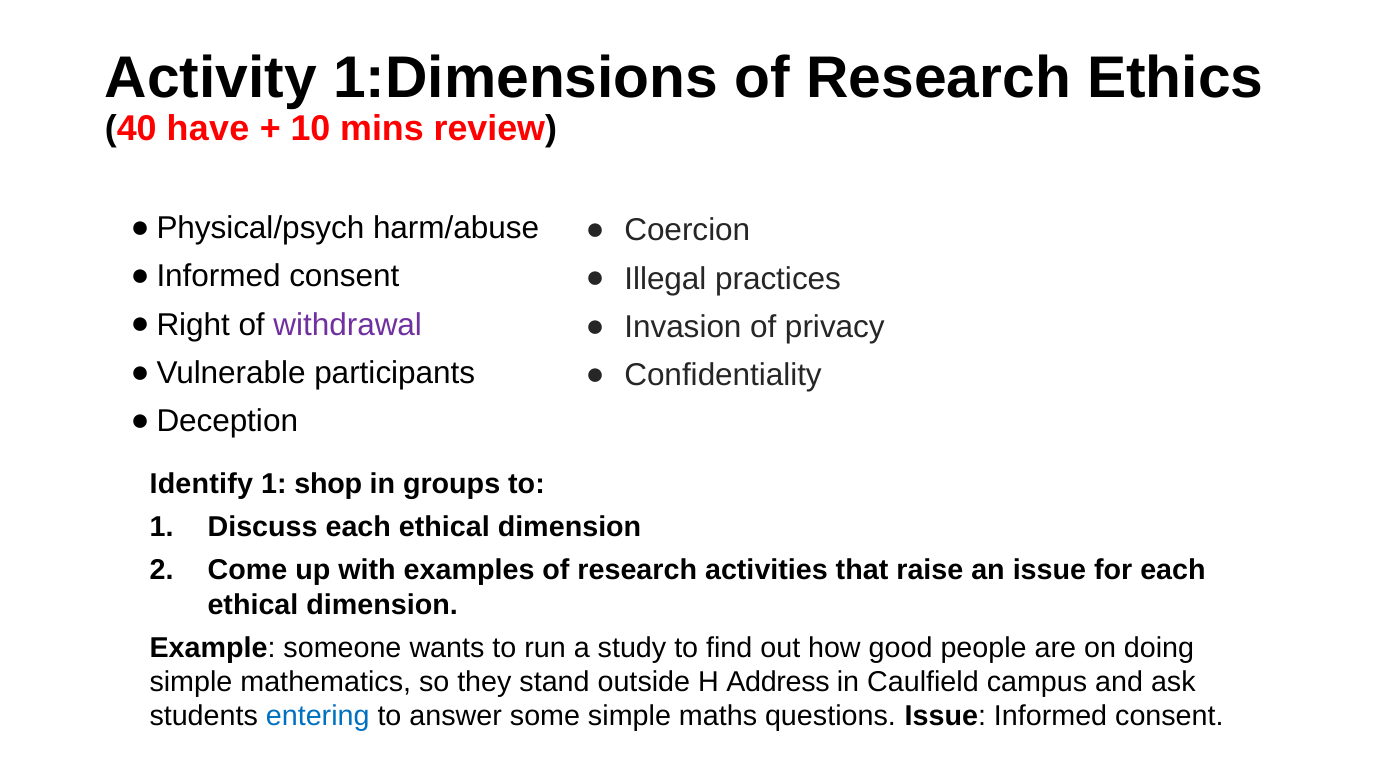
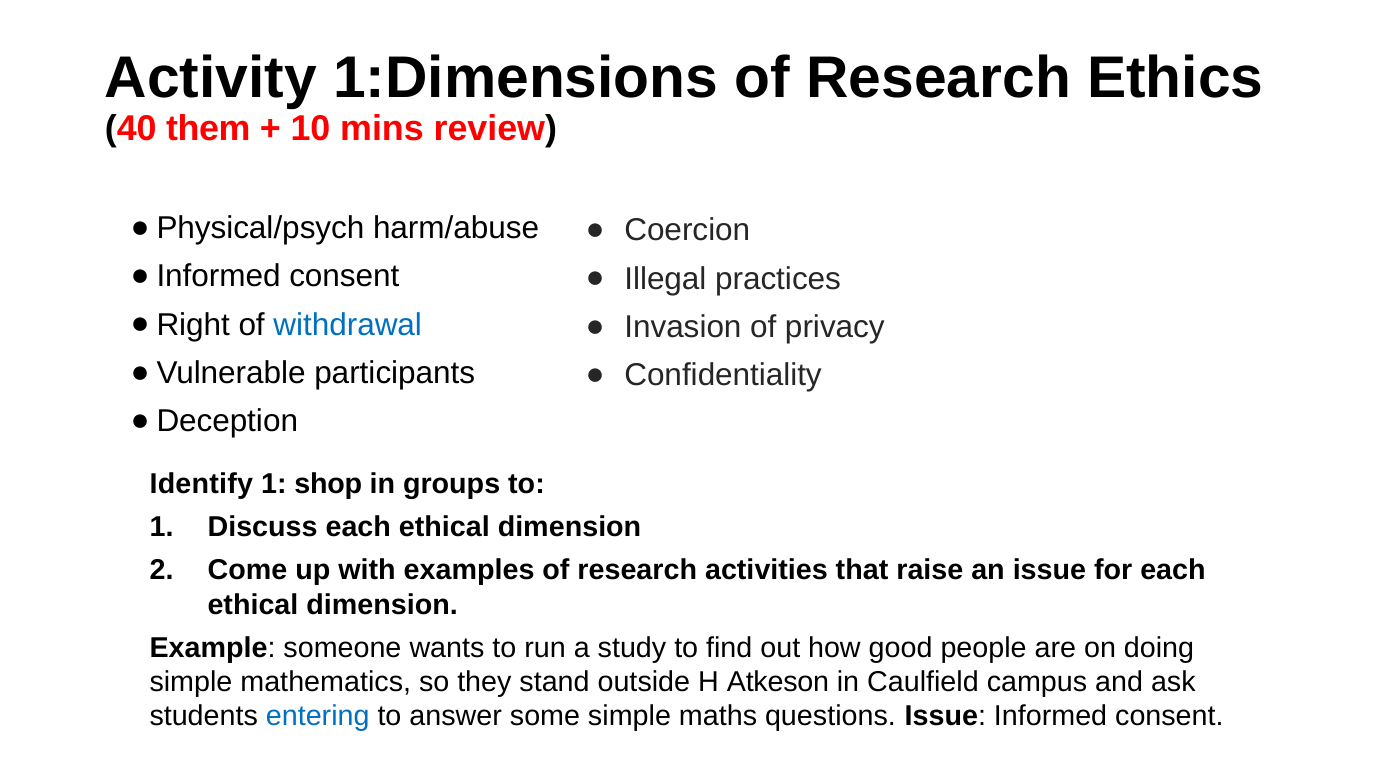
have: have -> them
withdrawal colour: purple -> blue
Address: Address -> Atkeson
